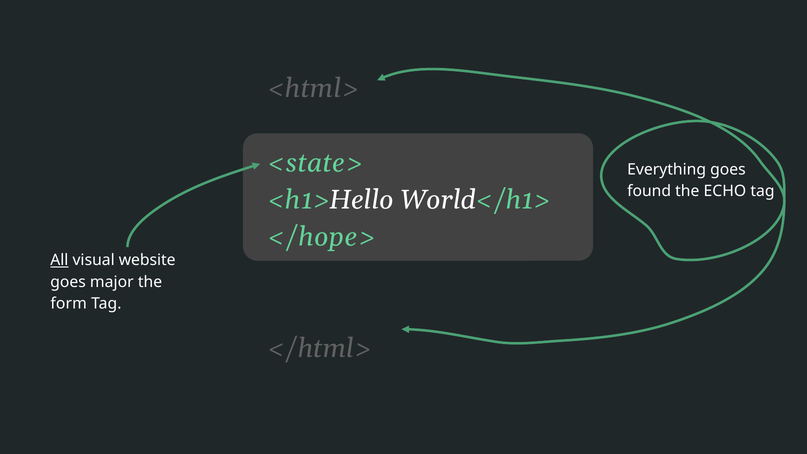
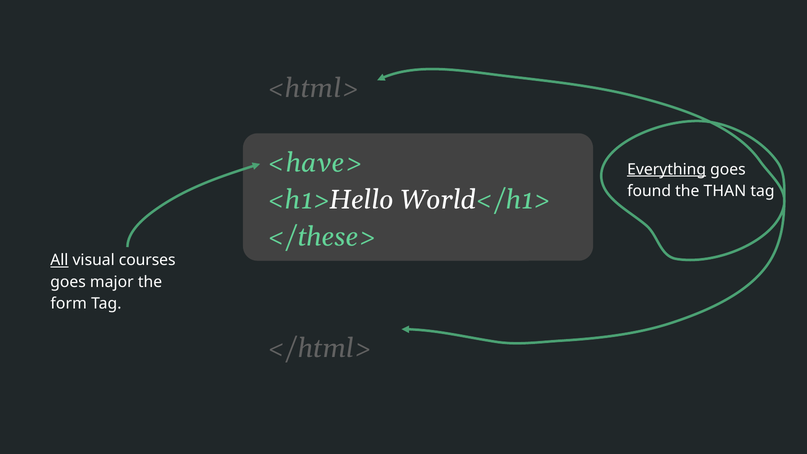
<state>: <state> -> <have>
Everything underline: none -> present
ECHO: ECHO -> THAN
</hope>: </hope> -> </these>
website: website -> courses
